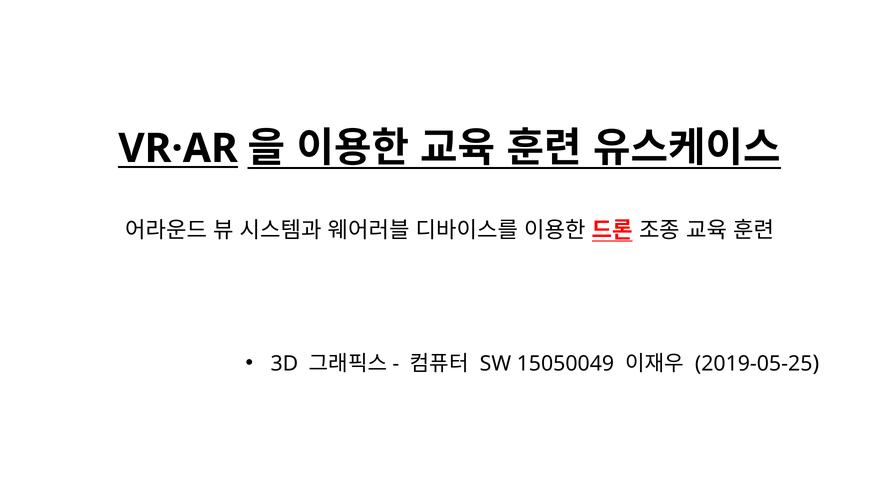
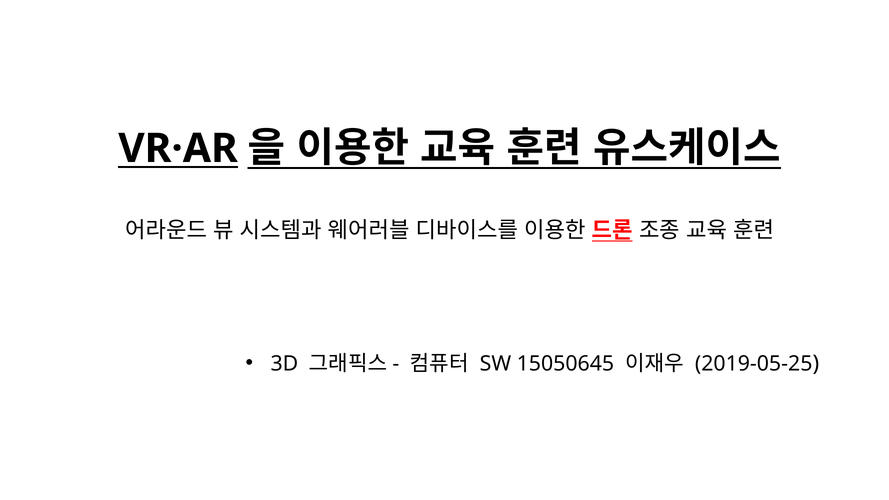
15050049: 15050049 -> 15050645
